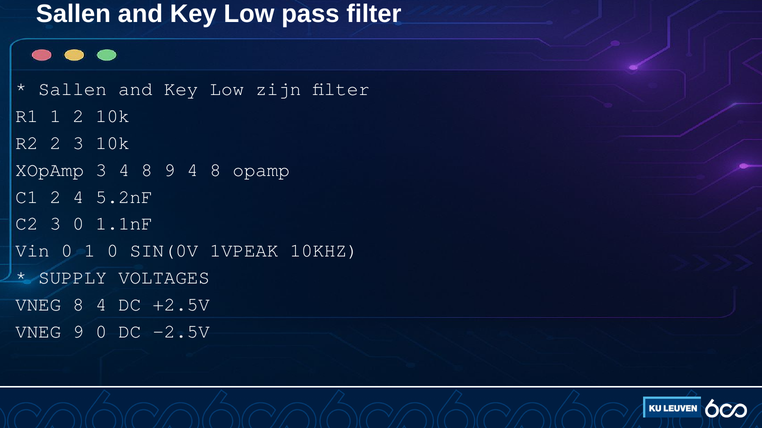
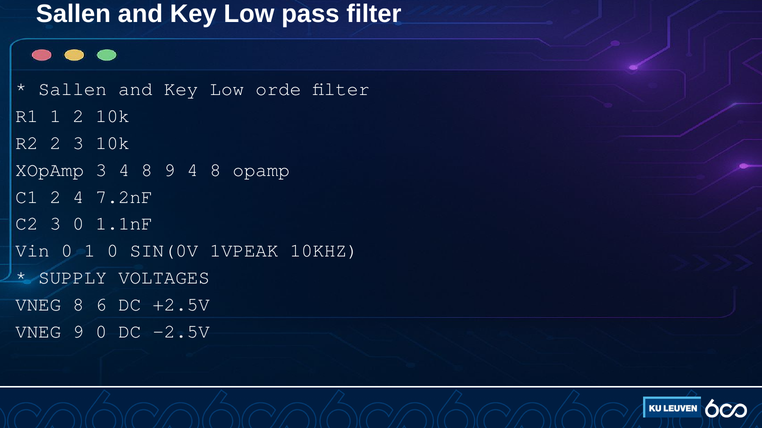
zijn: zijn -> orde
5.2nF: 5.2nF -> 7.2nF
8 4: 4 -> 6
